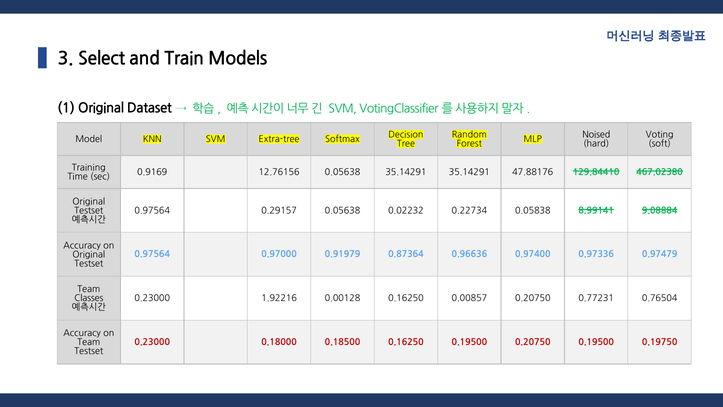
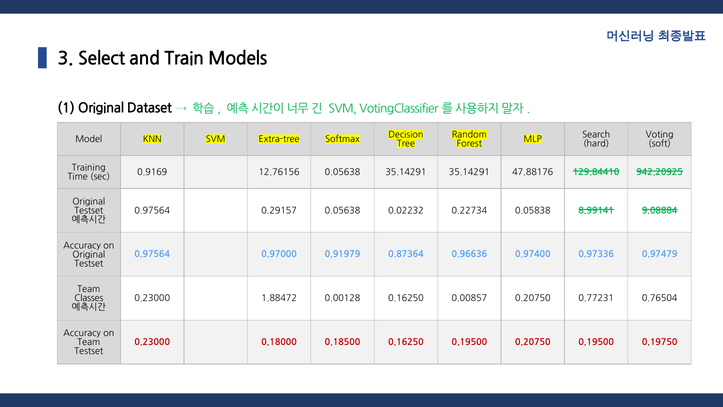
Noised: Noised -> Search
467.02380: 467.02380 -> 942.20925
1.92216: 1.92216 -> 1.88472
